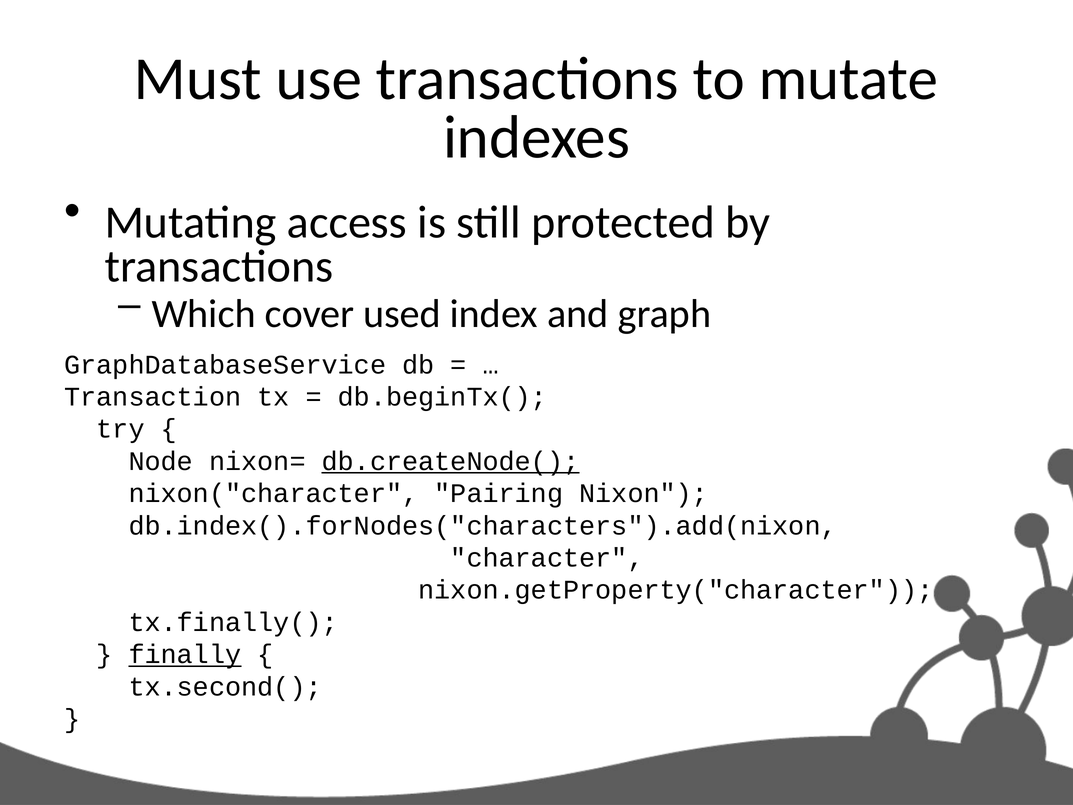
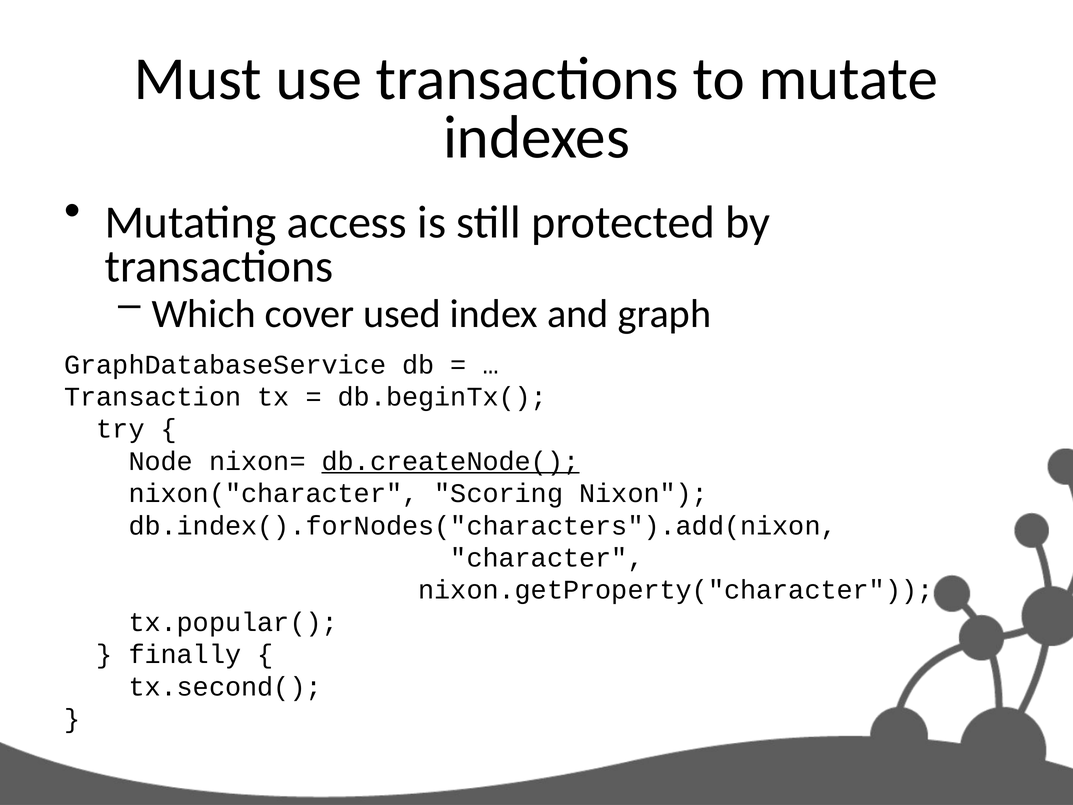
Pairing: Pairing -> Scoring
tx.finally(: tx.finally( -> tx.popular(
finally underline: present -> none
